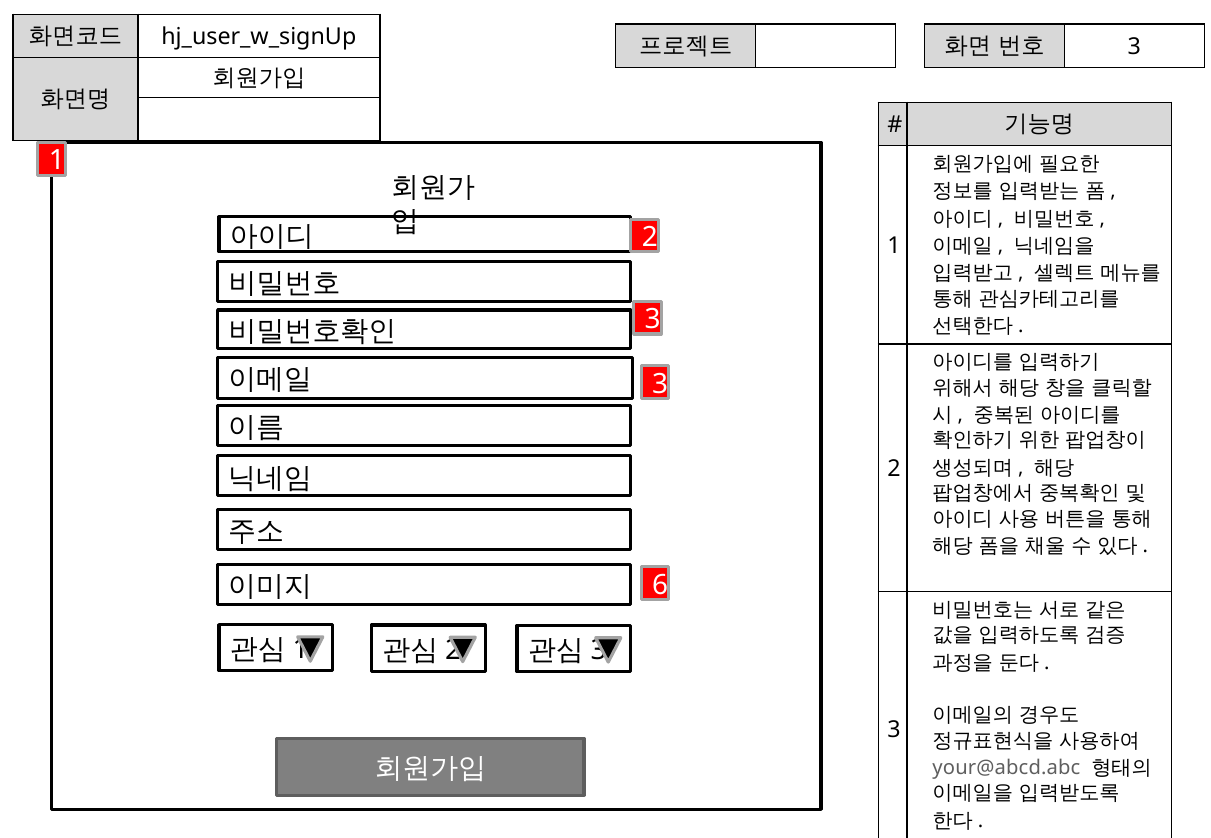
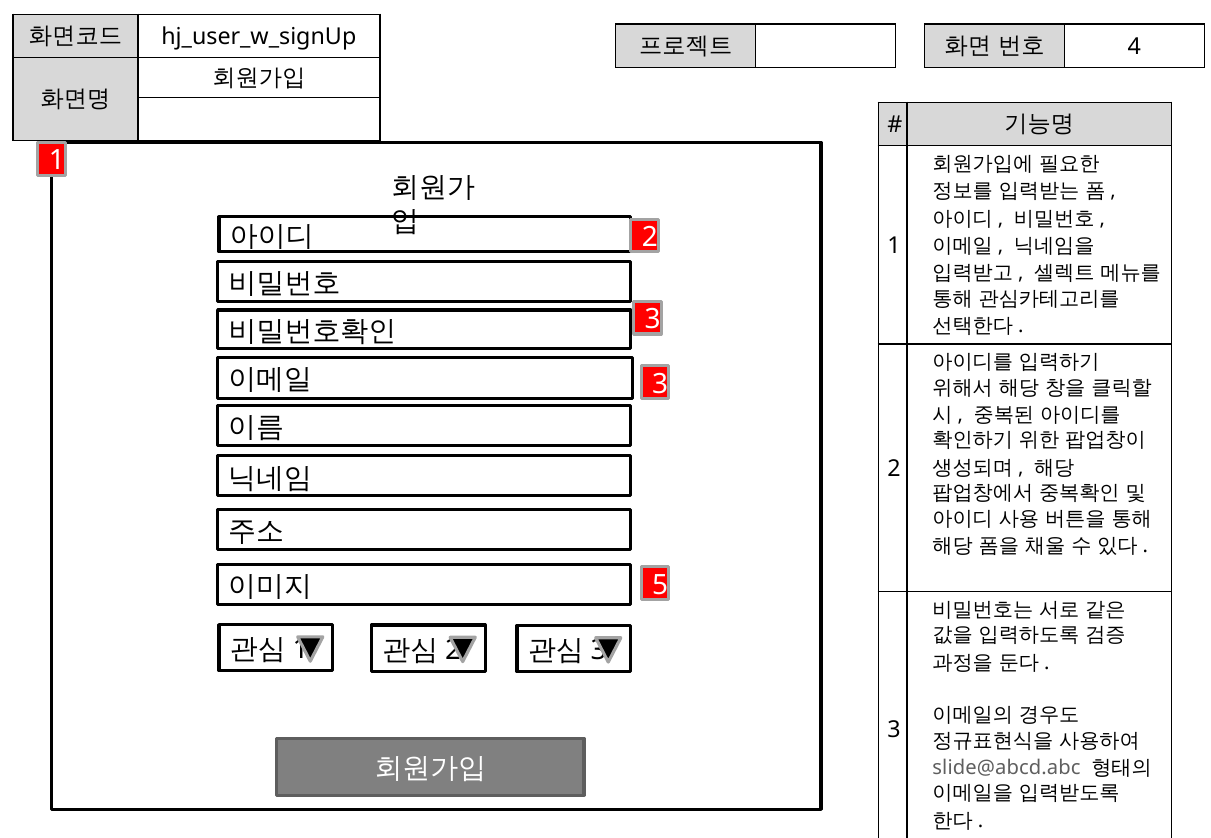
3 at (1134, 47): 3 -> 4
6: 6 -> 5
your@abcd.abc: your@abcd.abc -> slide@abcd.abc
